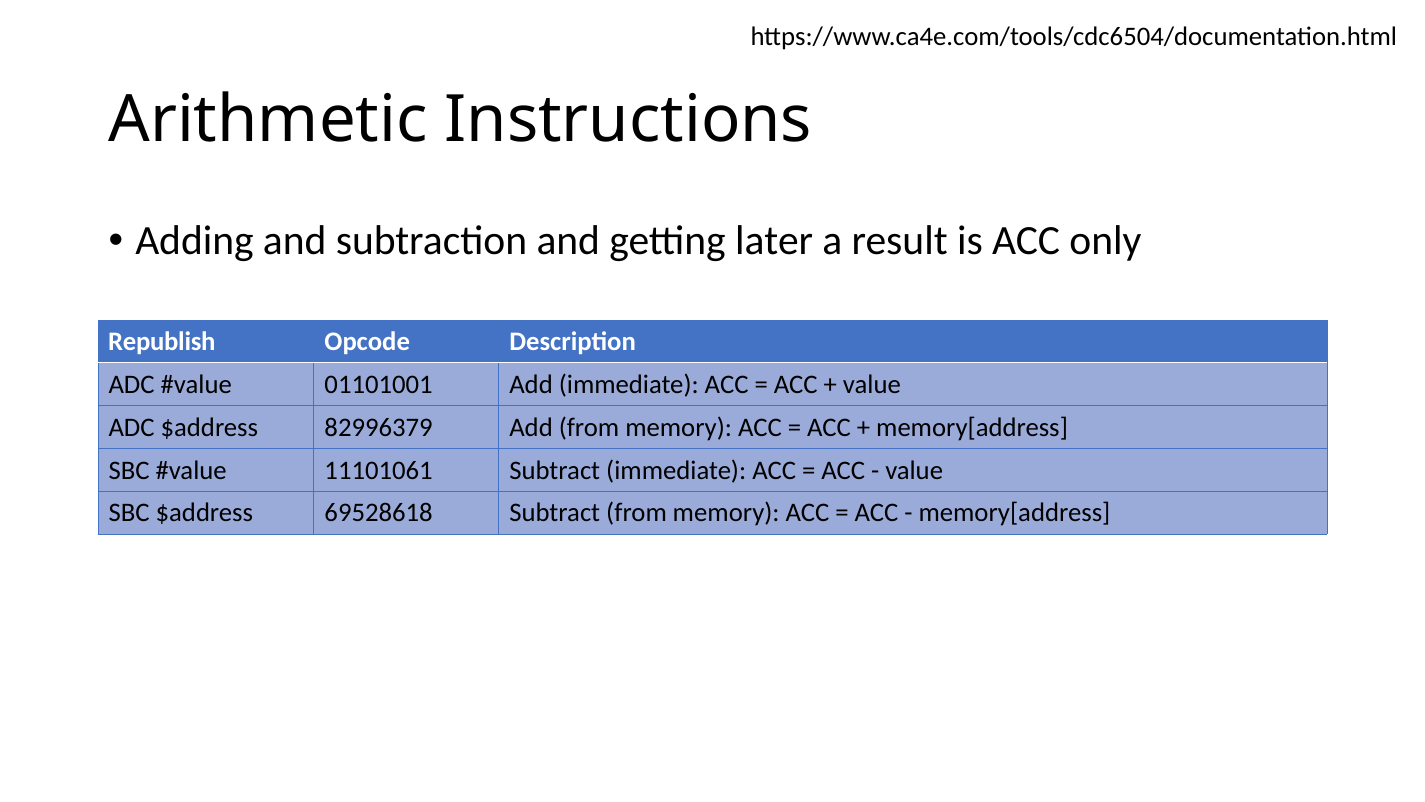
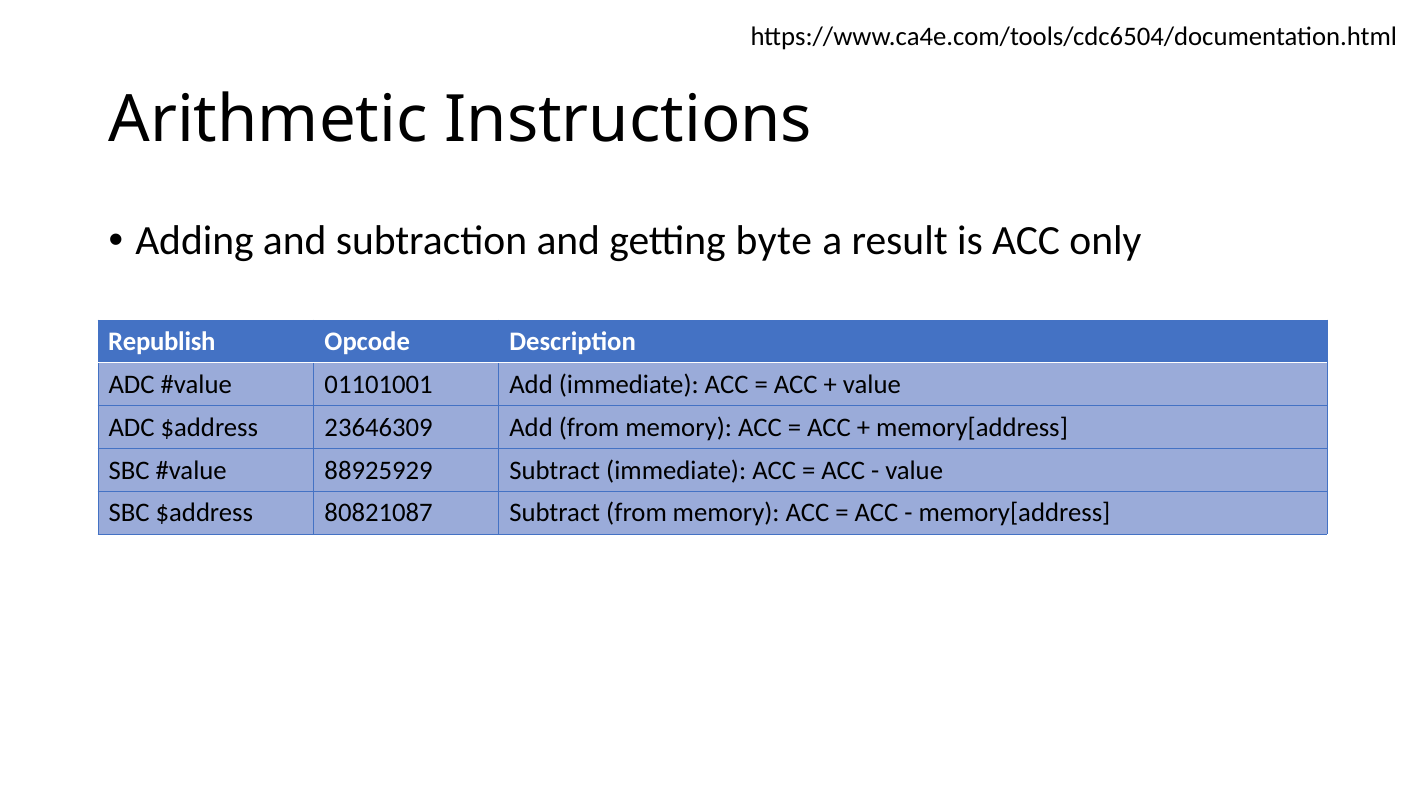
later: later -> byte
82996379: 82996379 -> 23646309
11101061: 11101061 -> 88925929
69528618: 69528618 -> 80821087
